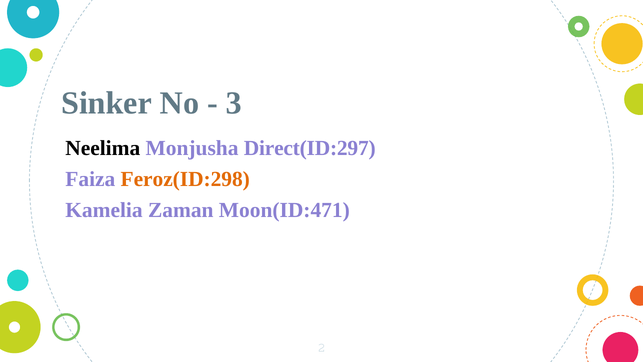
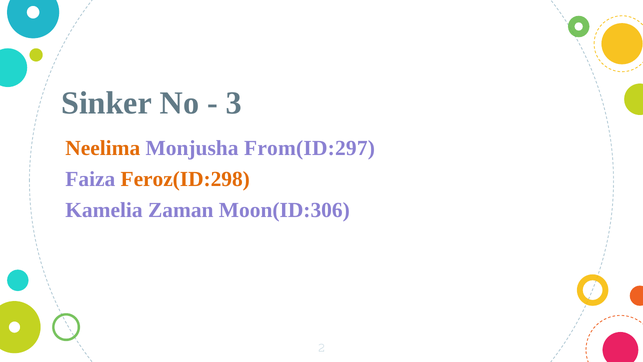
Neelima colour: black -> orange
Direct(ID:297: Direct(ID:297 -> From(ID:297
Moon(ID:471: Moon(ID:471 -> Moon(ID:306
